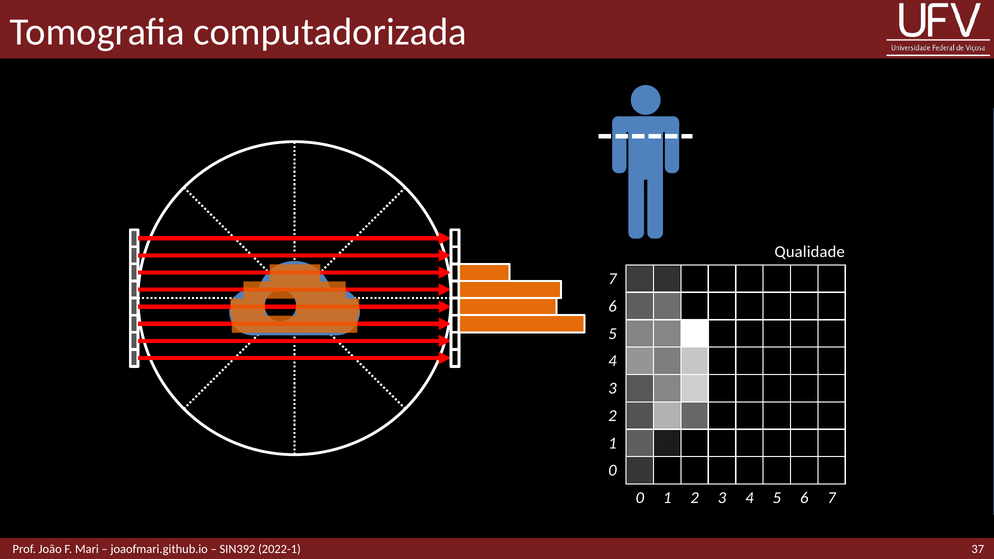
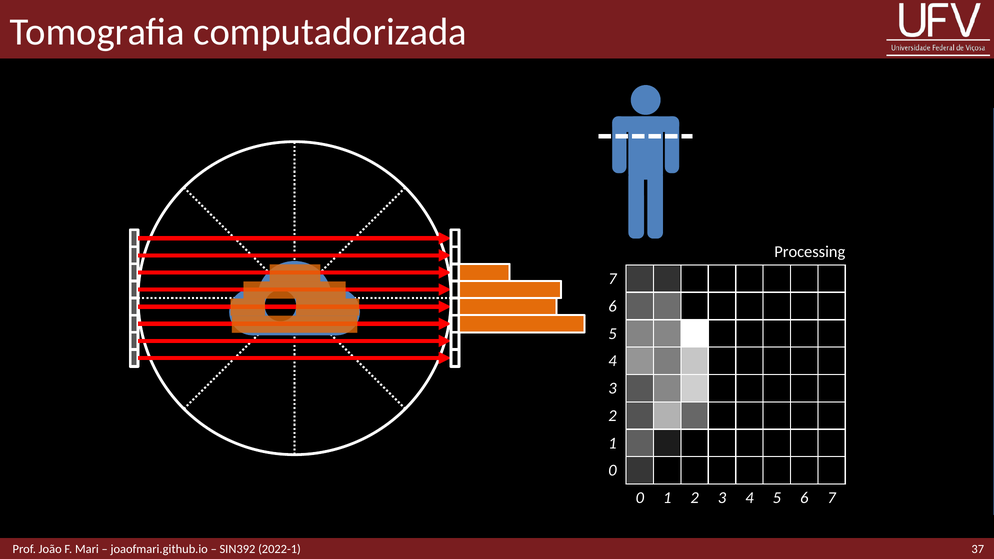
Qualidade: Qualidade -> Processing
